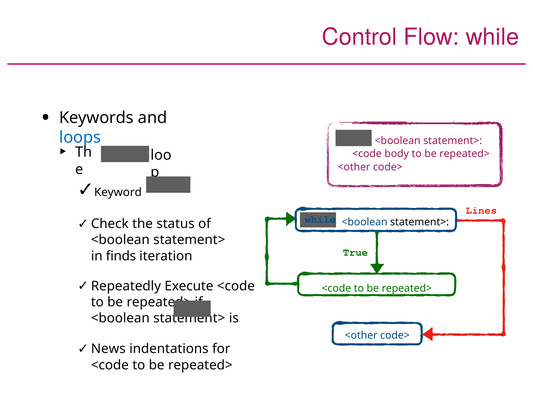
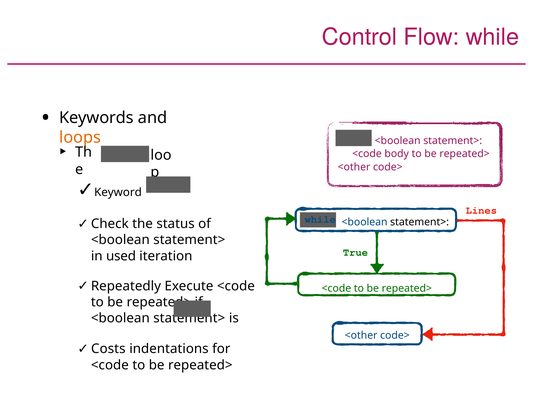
loops colour: blue -> orange
finds: finds -> used
News: News -> Costs
